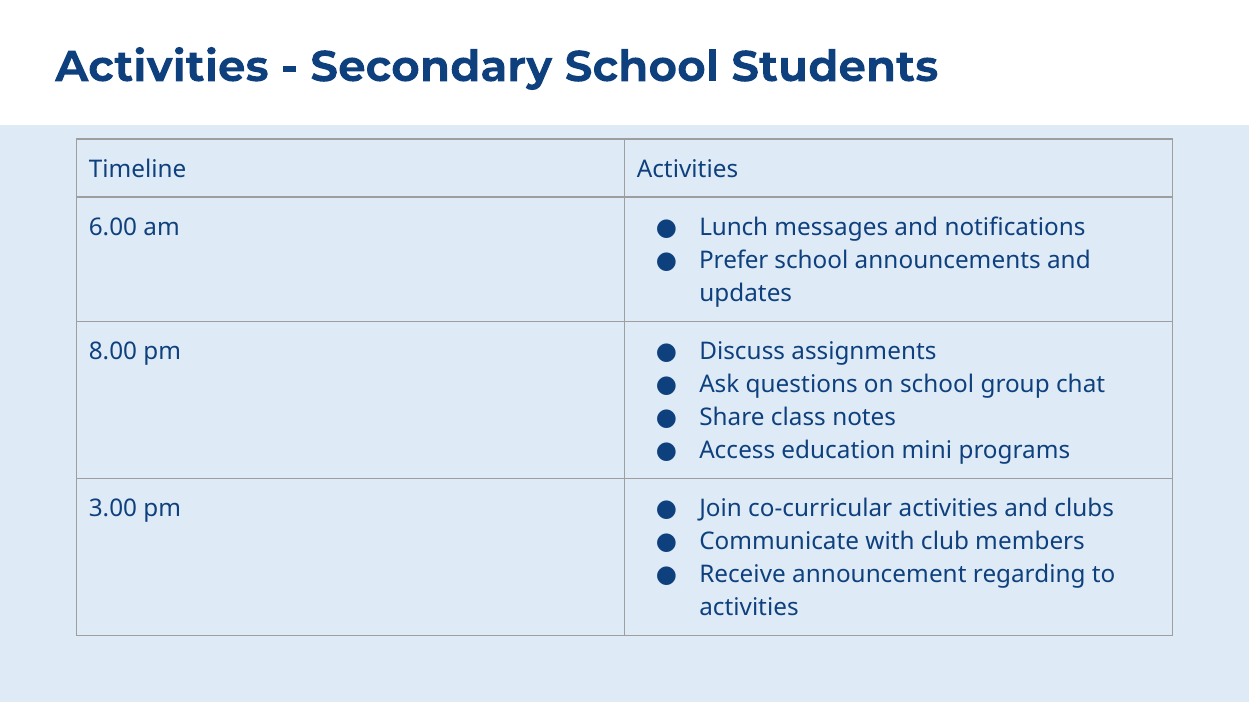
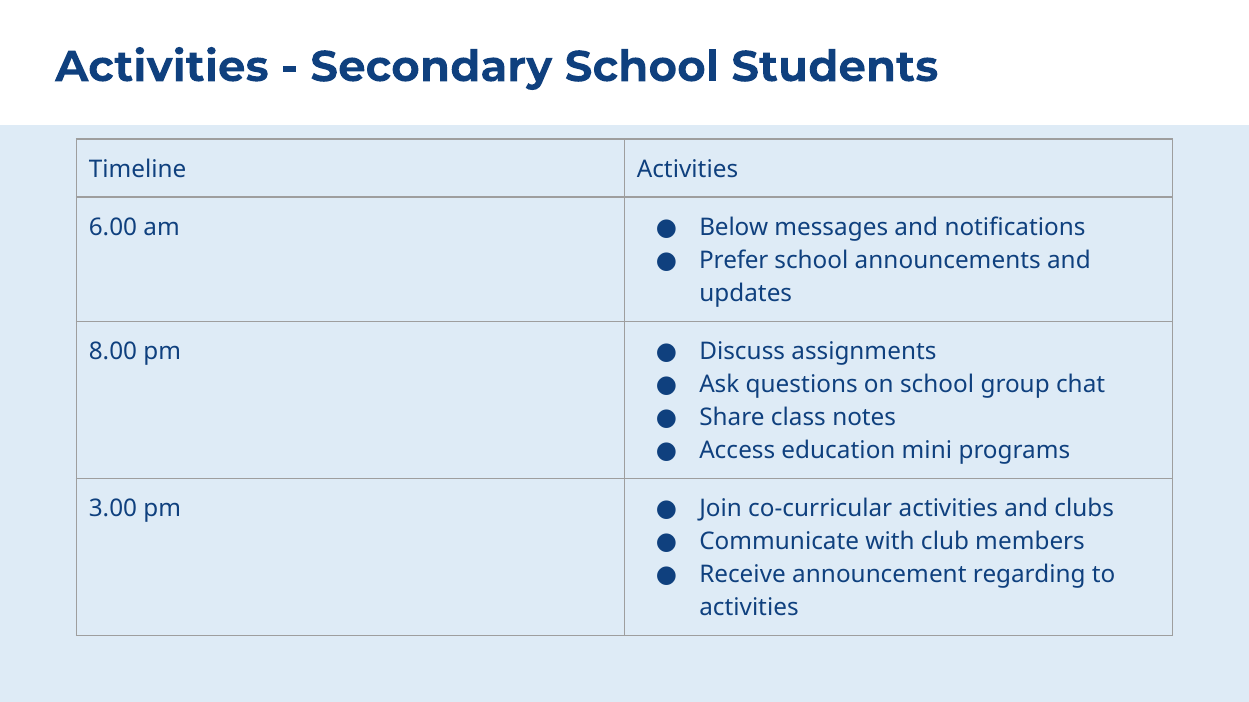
Lunch: Lunch -> Below
